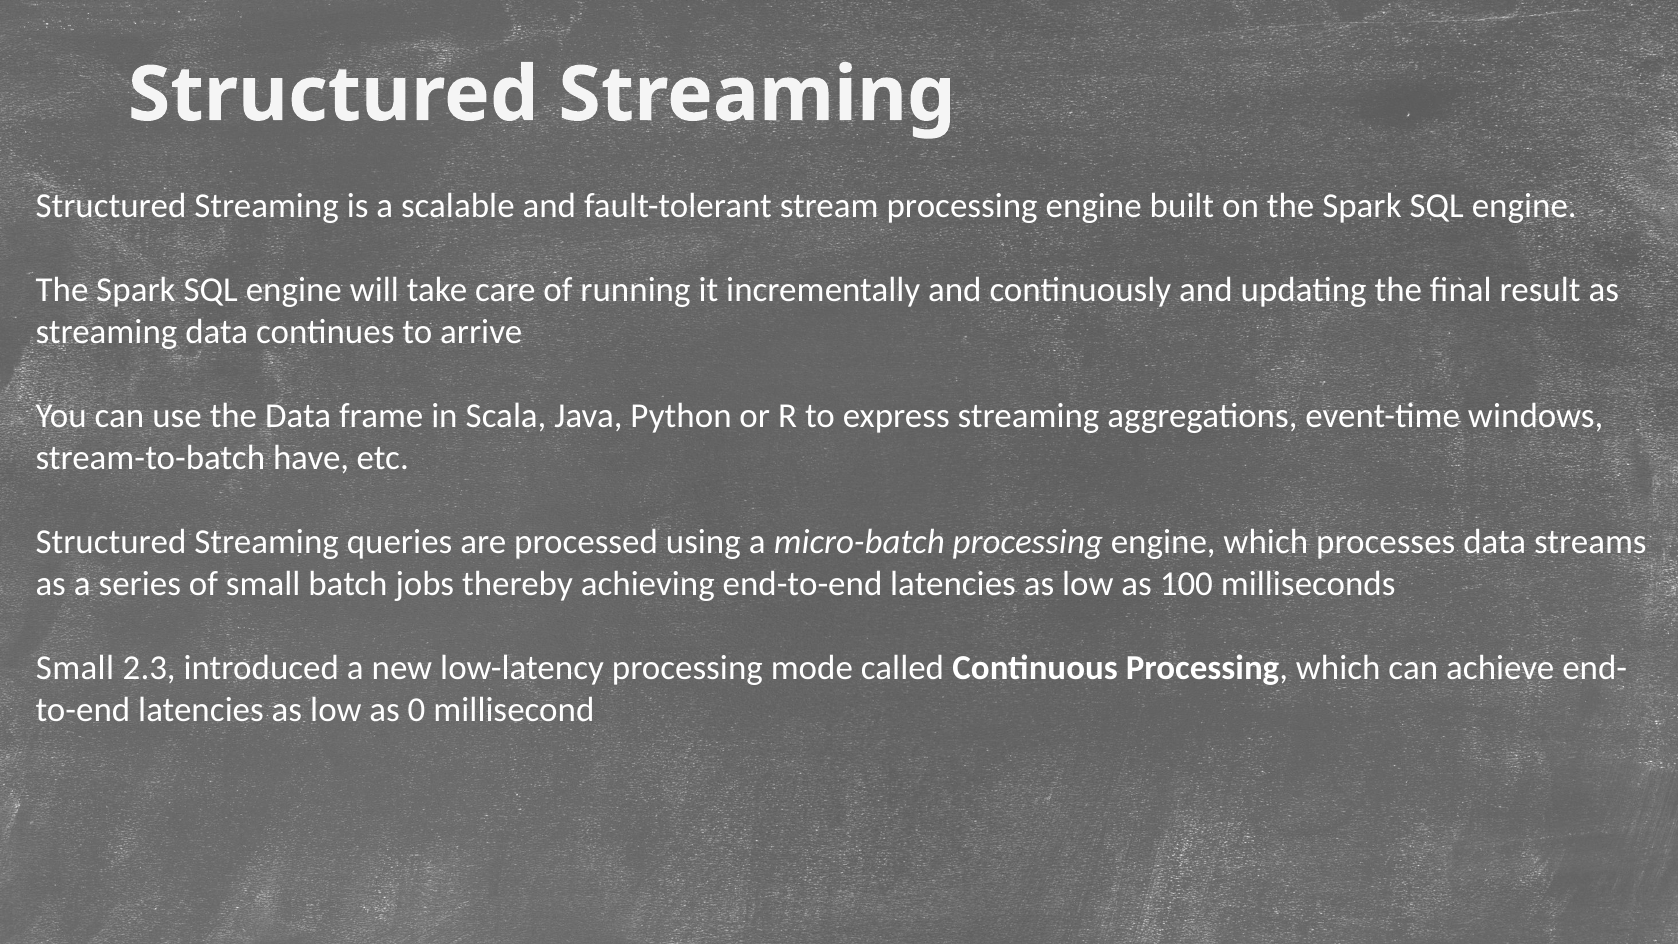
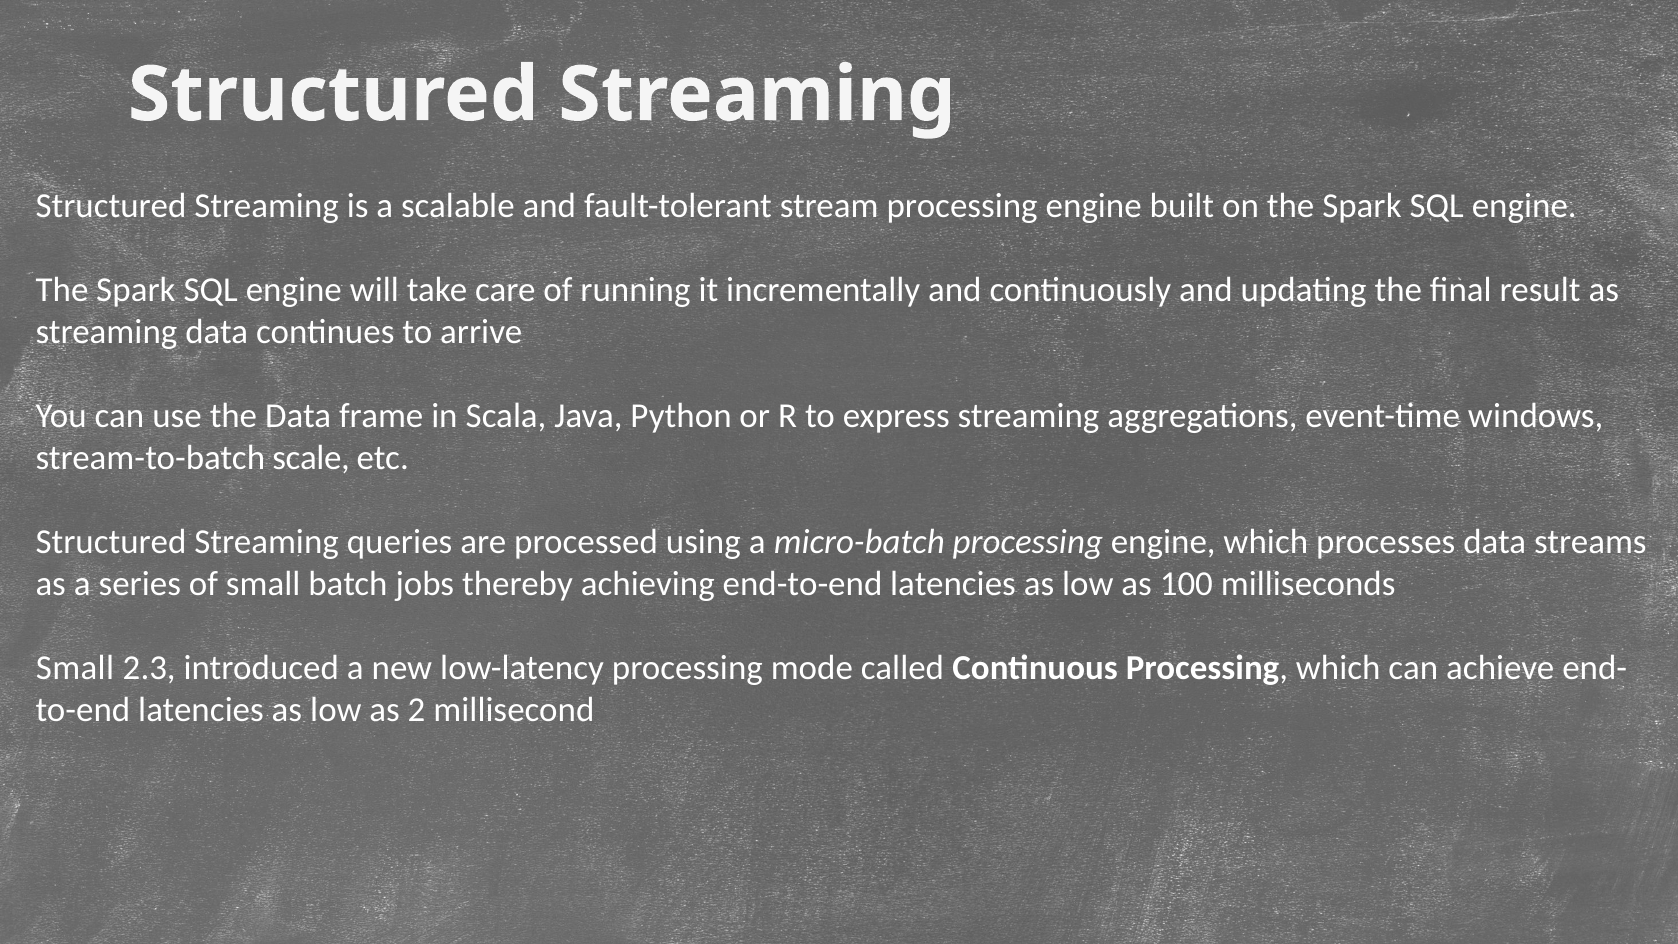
have: have -> scale
0: 0 -> 2
